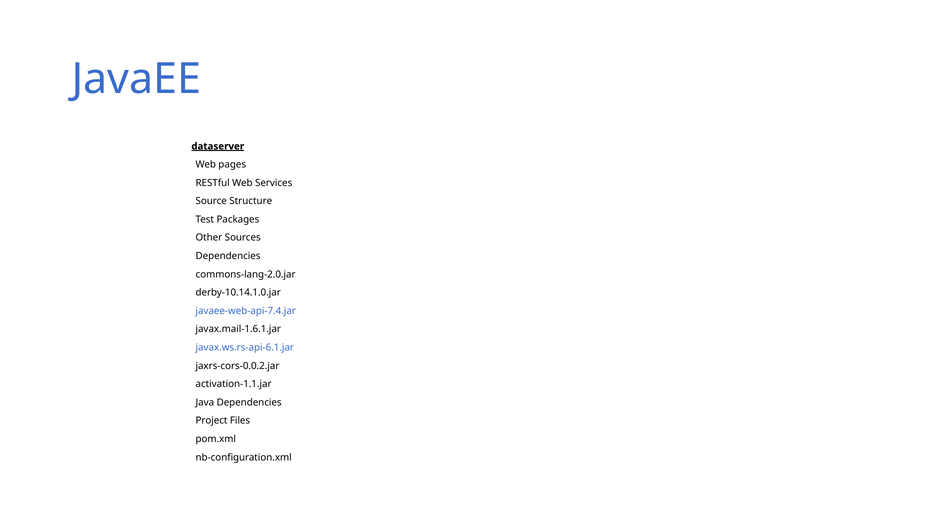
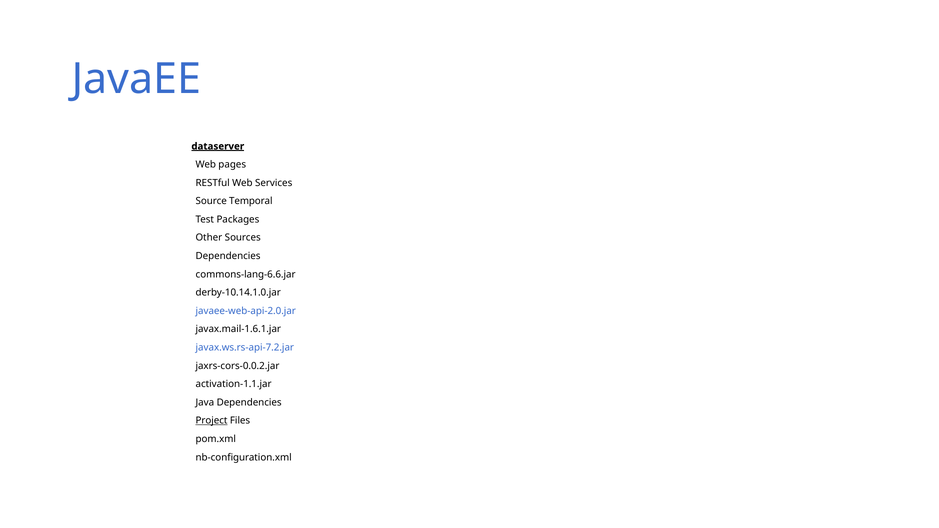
Structure: Structure -> Temporal
commons-lang-2.0.jar: commons-lang-2.0.jar -> commons-lang-6.6.jar
javaee-web-api-7.4.jar: javaee-web-api-7.4.jar -> javaee-web-api-2.0.jar
javax.ws.rs-api-6.1.jar: javax.ws.rs-api-6.1.jar -> javax.ws.rs-api-7.2.jar
Project underline: none -> present
